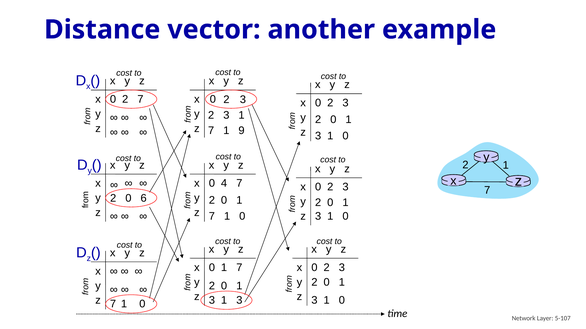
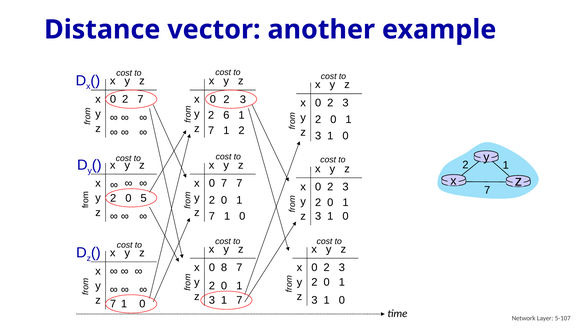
3 at (226, 116): 3 -> 6
7 1 9: 9 -> 2
0 4: 4 -> 7
6: 6 -> 5
1 at (224, 268): 1 -> 8
3 1 3: 3 -> 7
